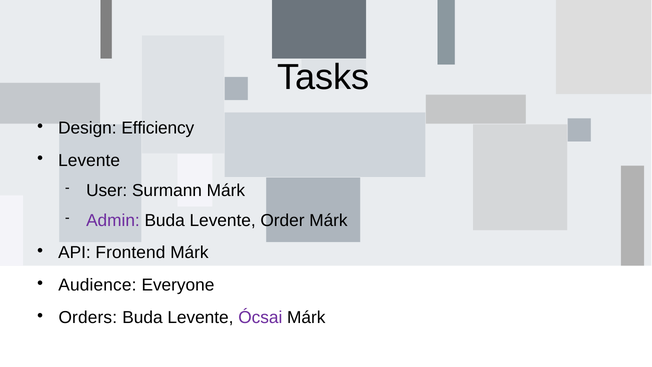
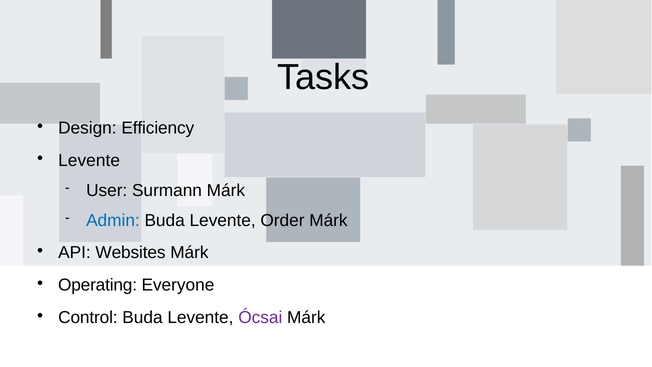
Admin colour: purple -> blue
Frontend: Frontend -> Websites
Audience: Audience -> Operating
Orders: Orders -> Control
